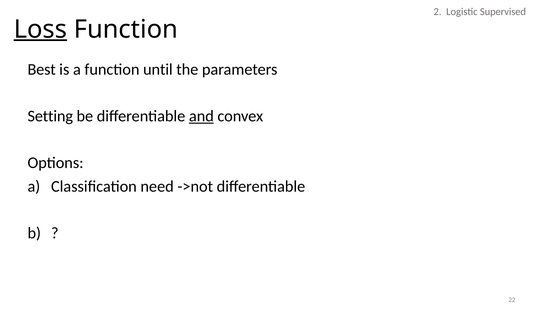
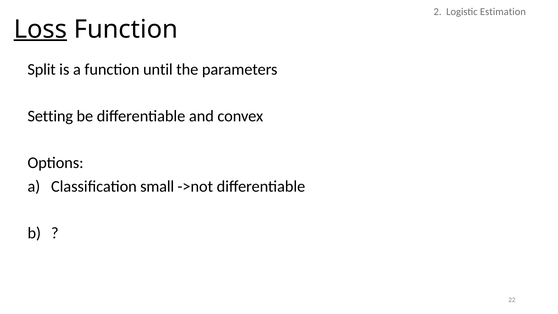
Supervised: Supervised -> Estimation
Best: Best -> Split
and underline: present -> none
need: need -> small
